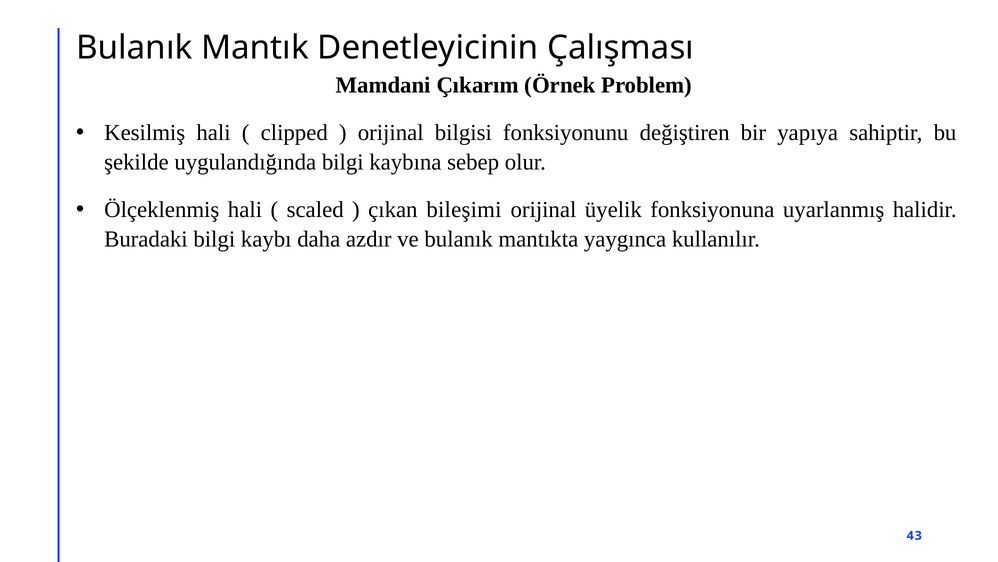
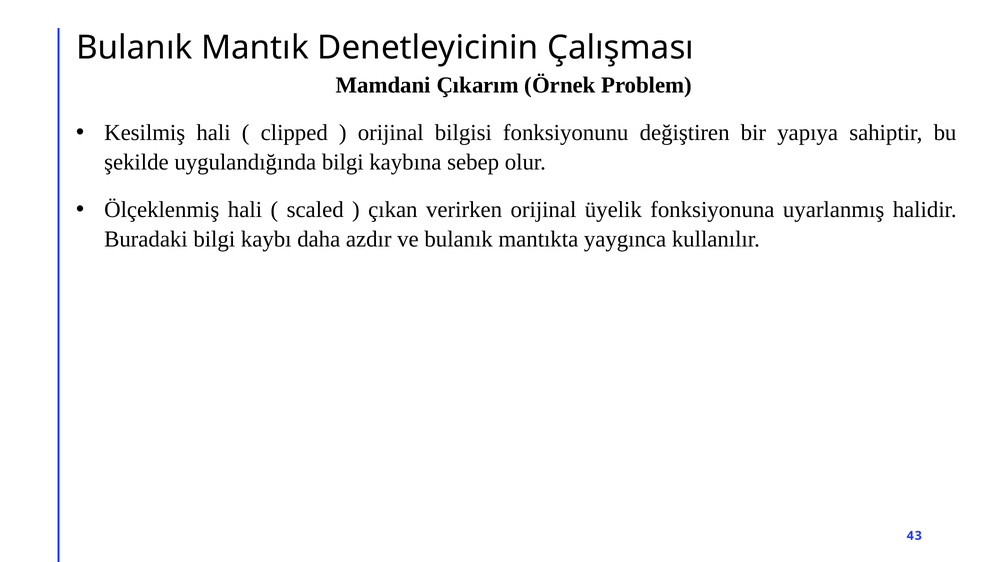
bileşimi: bileşimi -> verirken
